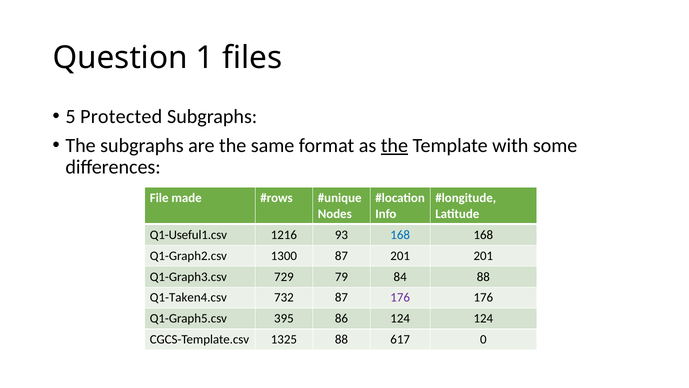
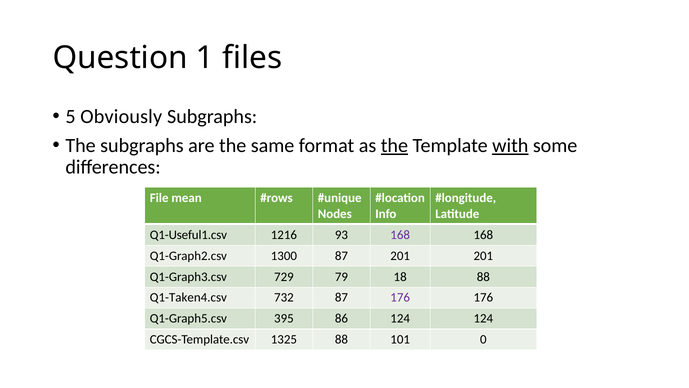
Protected: Protected -> Obviously
with underline: none -> present
made: made -> mean
168 at (400, 235) colour: blue -> purple
84: 84 -> 18
617: 617 -> 101
